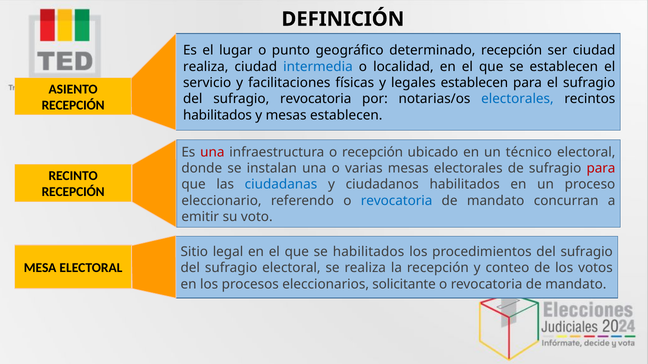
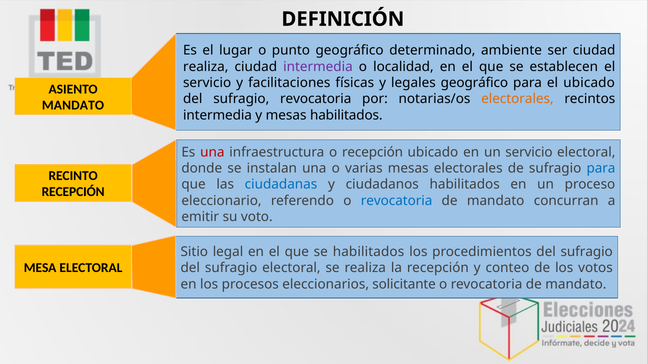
determinado recepción: recepción -> ambiente
intermedia at (318, 67) colour: blue -> purple
legales establecen: establecen -> geográfico
el sufragio: sufragio -> ubicado
electorales at (517, 99) colour: blue -> orange
RECEPCIÓN at (73, 105): RECEPCIÓN -> MANDATO
habilitados at (217, 115): habilitados -> intermedia
mesas establecen: establecen -> habilitados
un técnico: técnico -> servicio
para at (601, 168) colour: red -> blue
